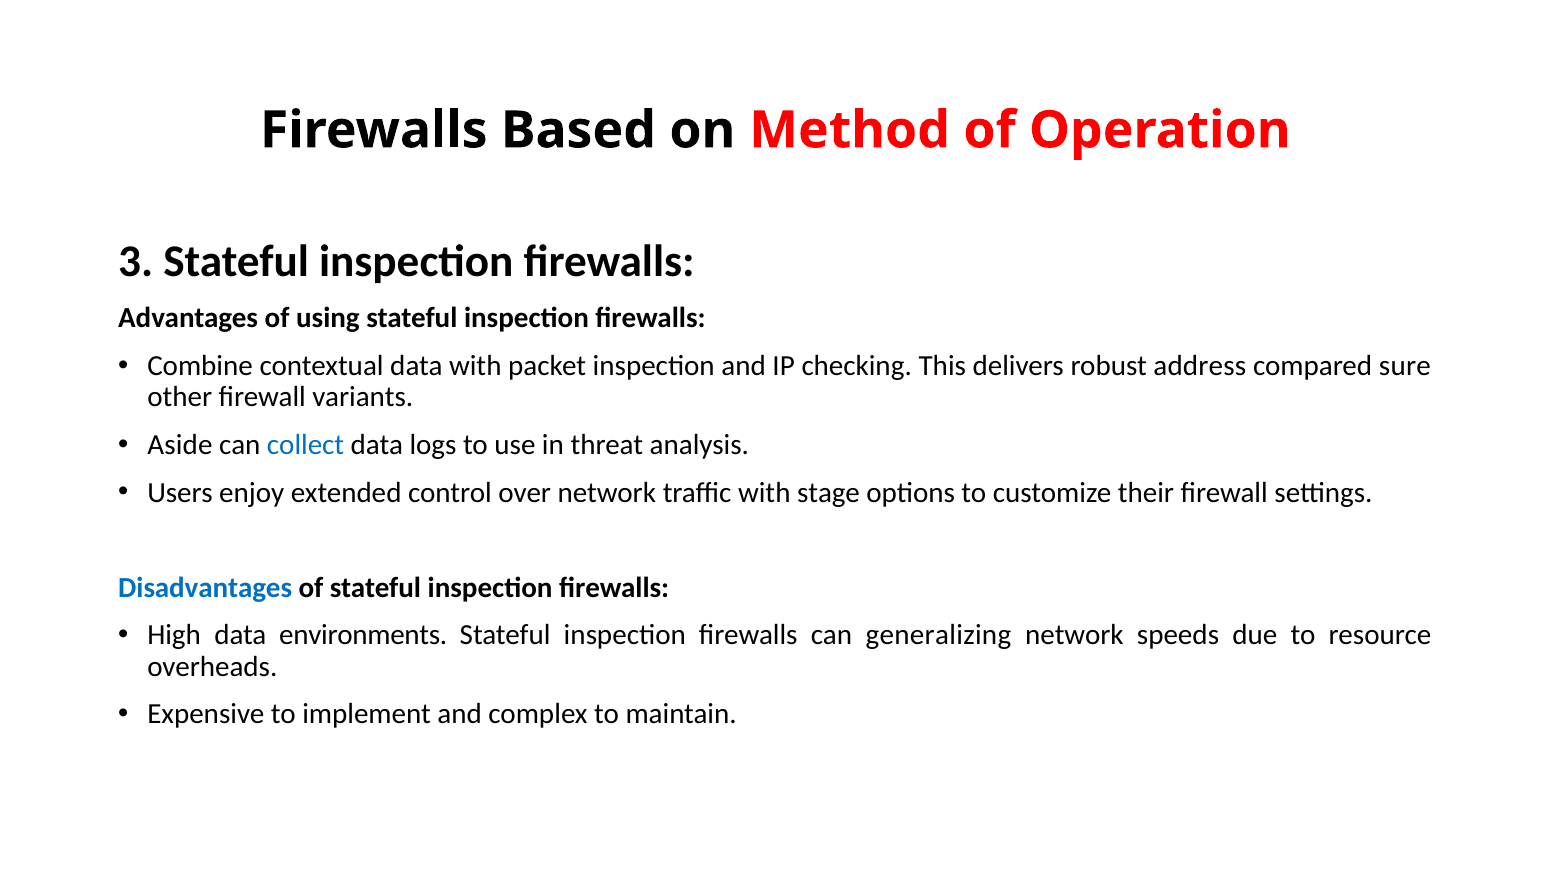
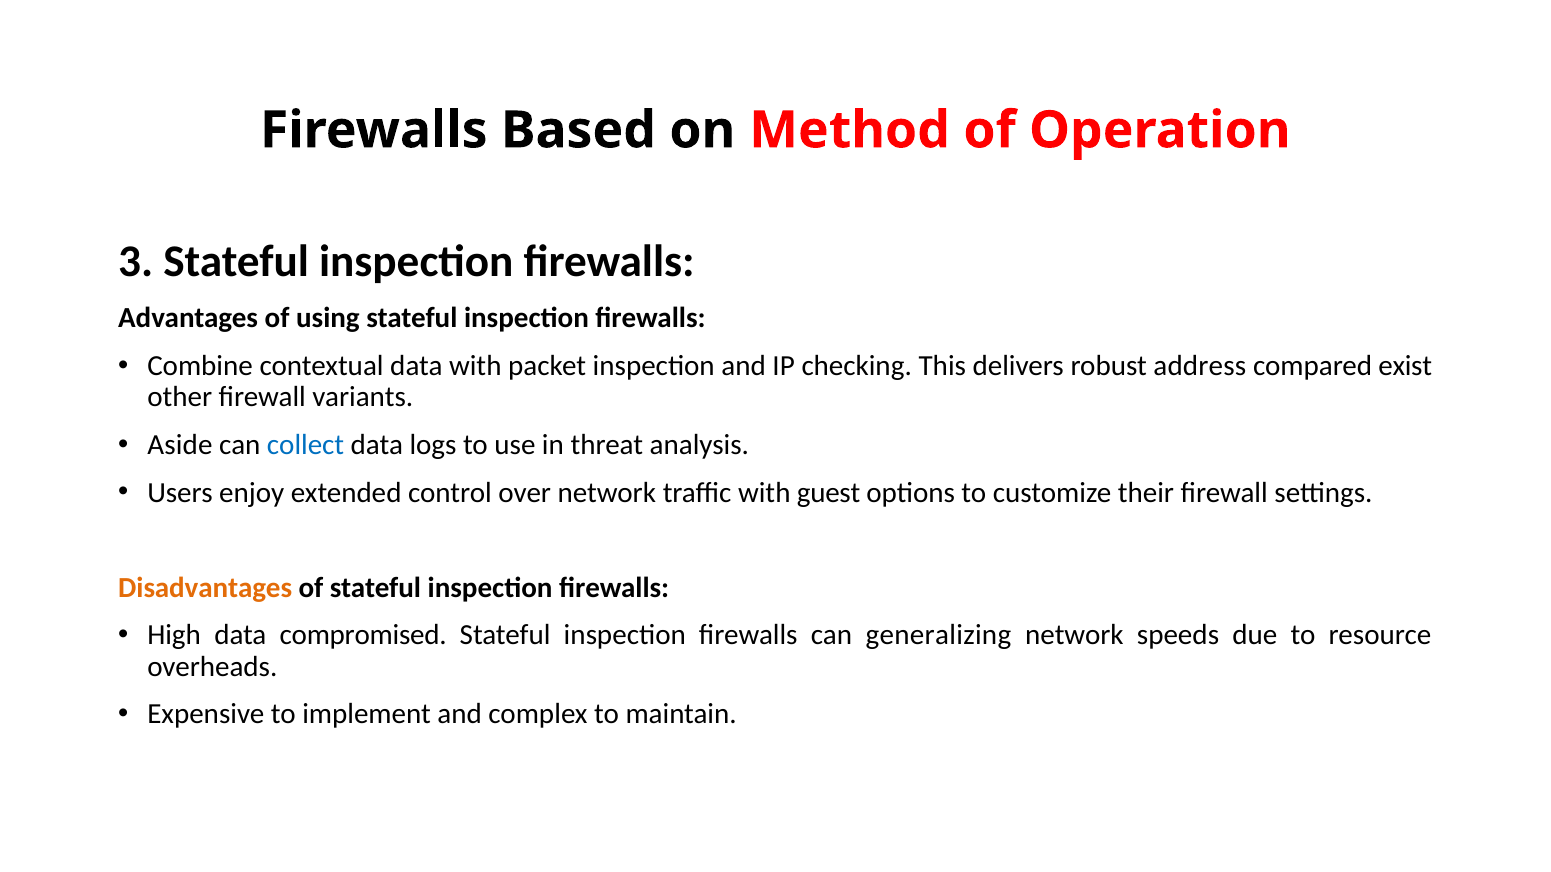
sure: sure -> exist
stage: stage -> guest
Disadvantages colour: blue -> orange
environments: environments -> compromised
